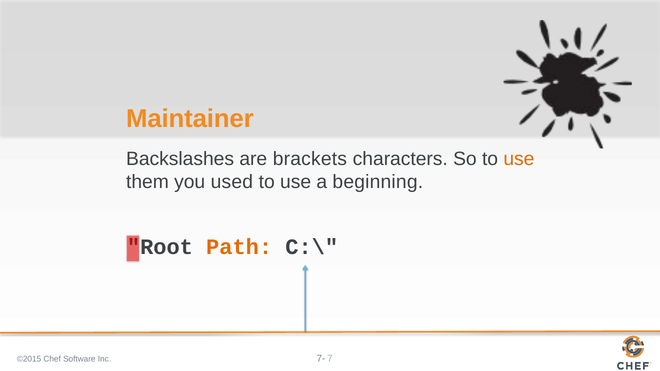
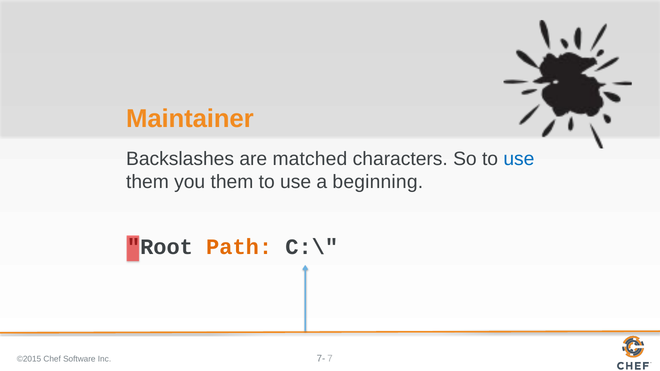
brackets: brackets -> matched
use at (519, 159) colour: orange -> blue
you used: used -> them
